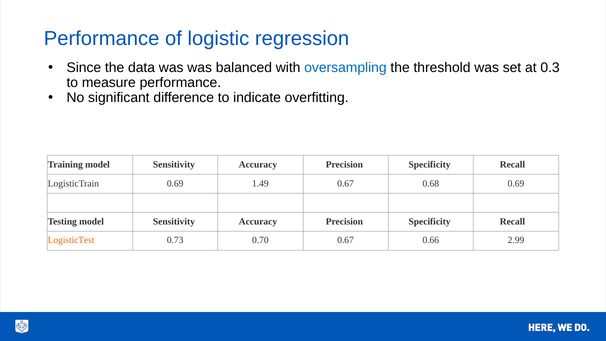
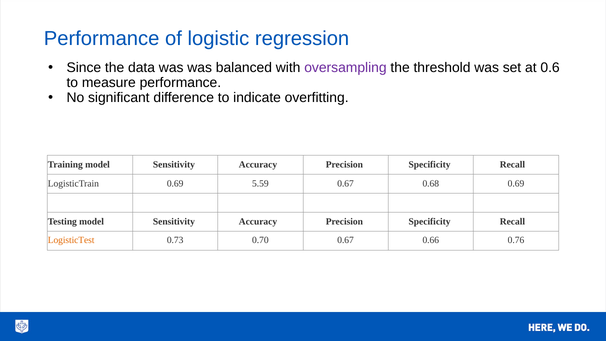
oversampling colour: blue -> purple
0.3: 0.3 -> 0.6
1.49: 1.49 -> 5.59
2.99: 2.99 -> 0.76
